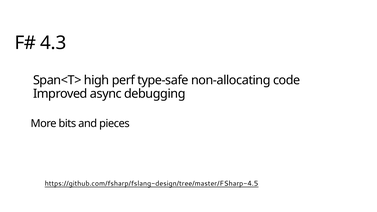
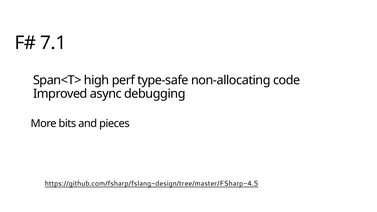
4.3: 4.3 -> 7.1
